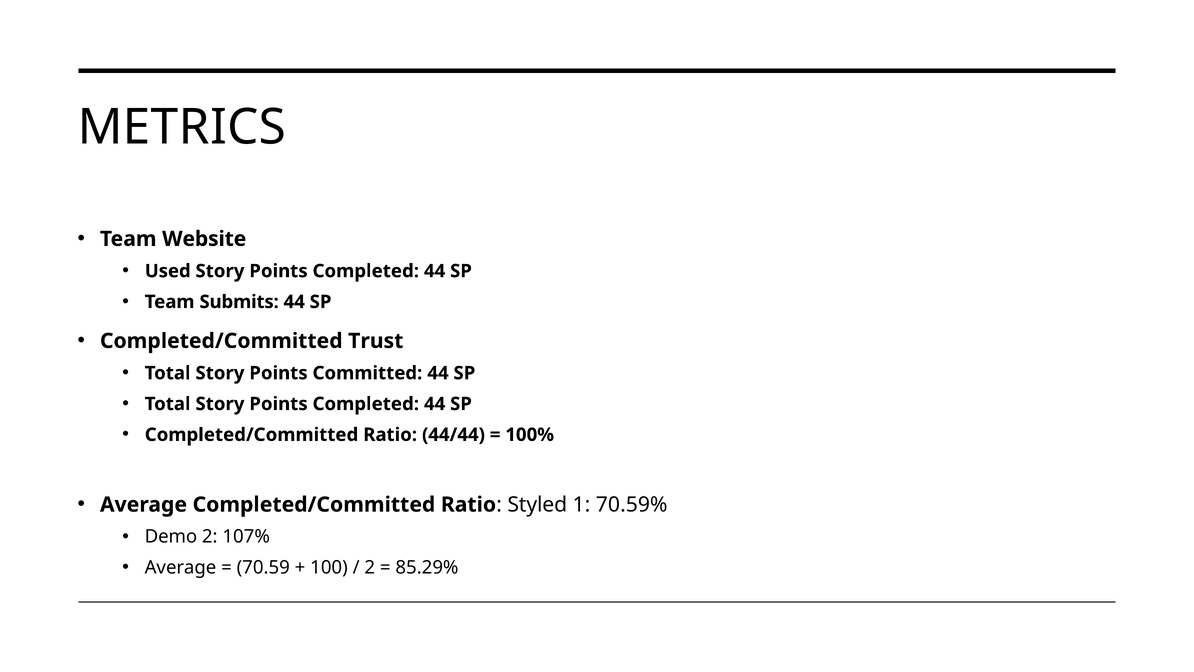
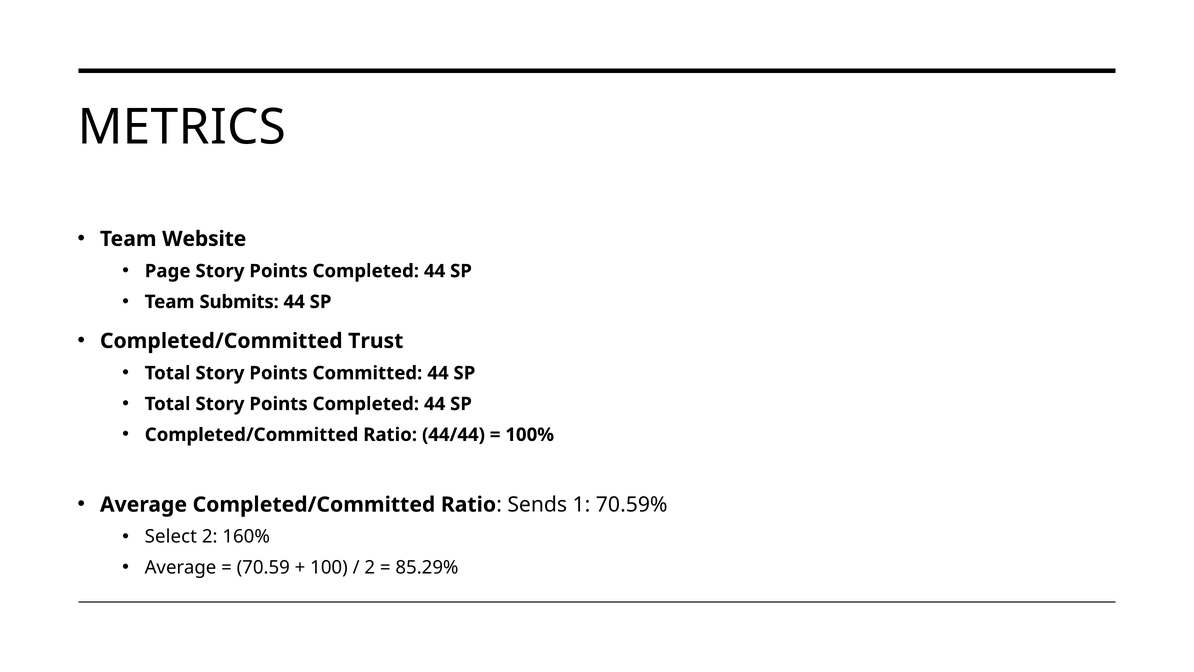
Used: Used -> Page
Styled: Styled -> Sends
Demo: Demo -> Select
107%: 107% -> 160%
